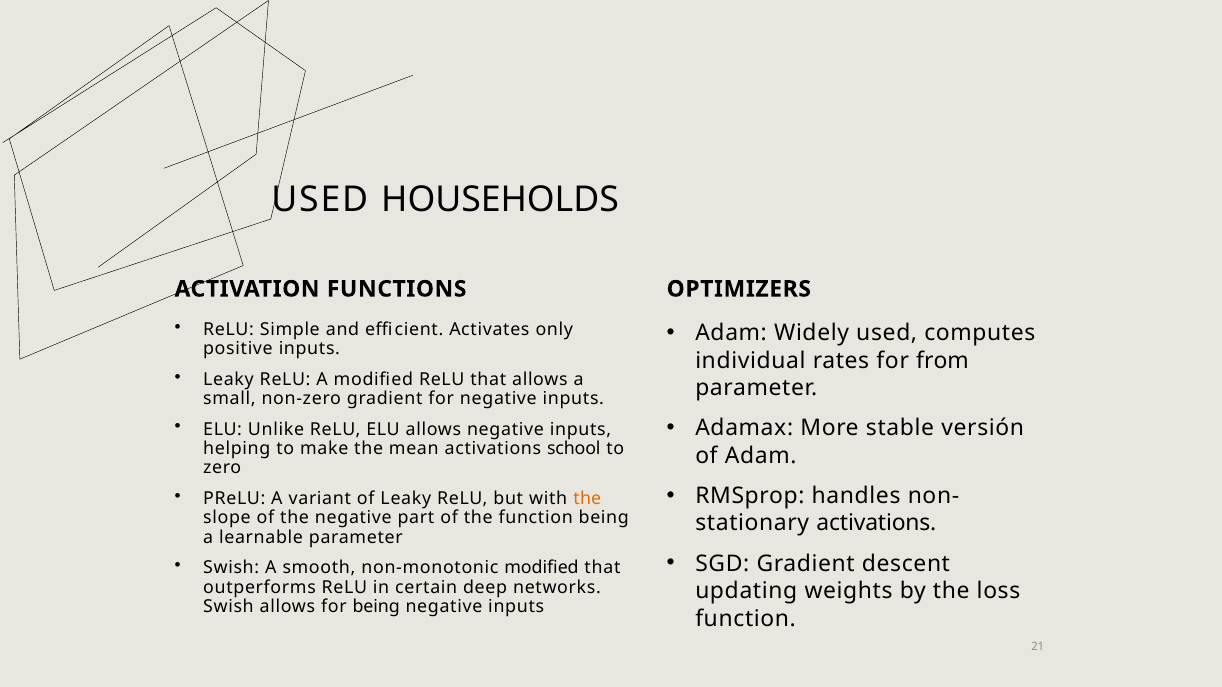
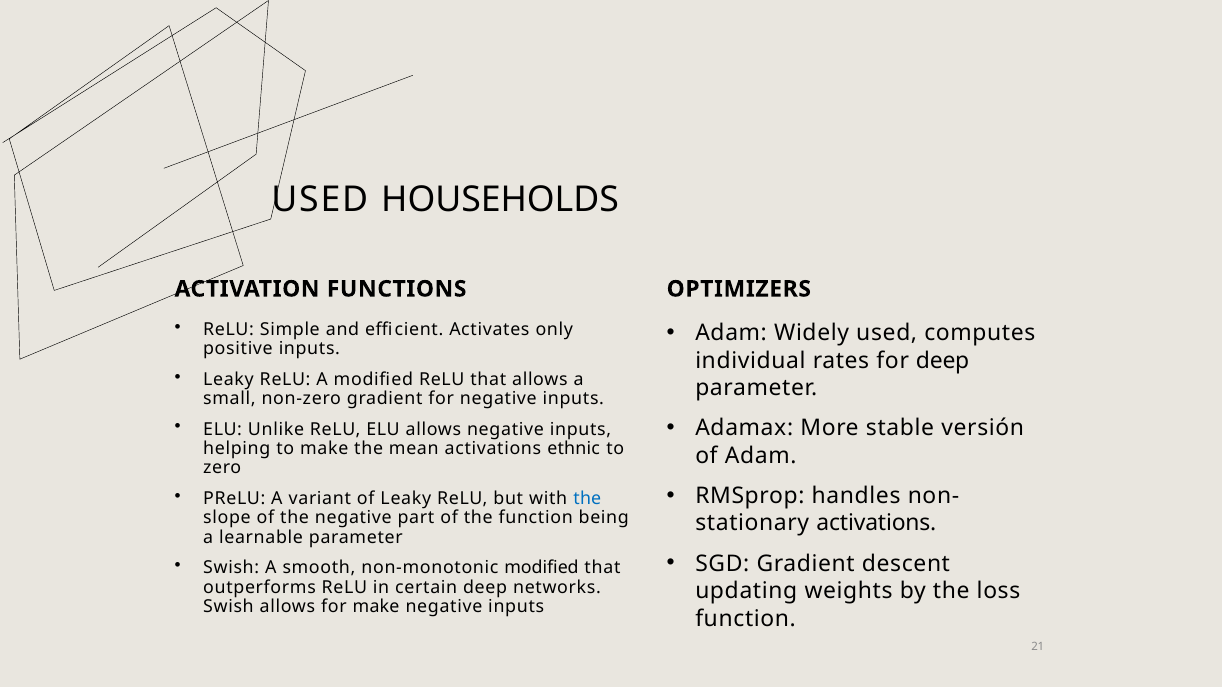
for from: from -> deep
school: school -> ethnic
the at (587, 499) colour: orange -> blue
for being: being -> make
